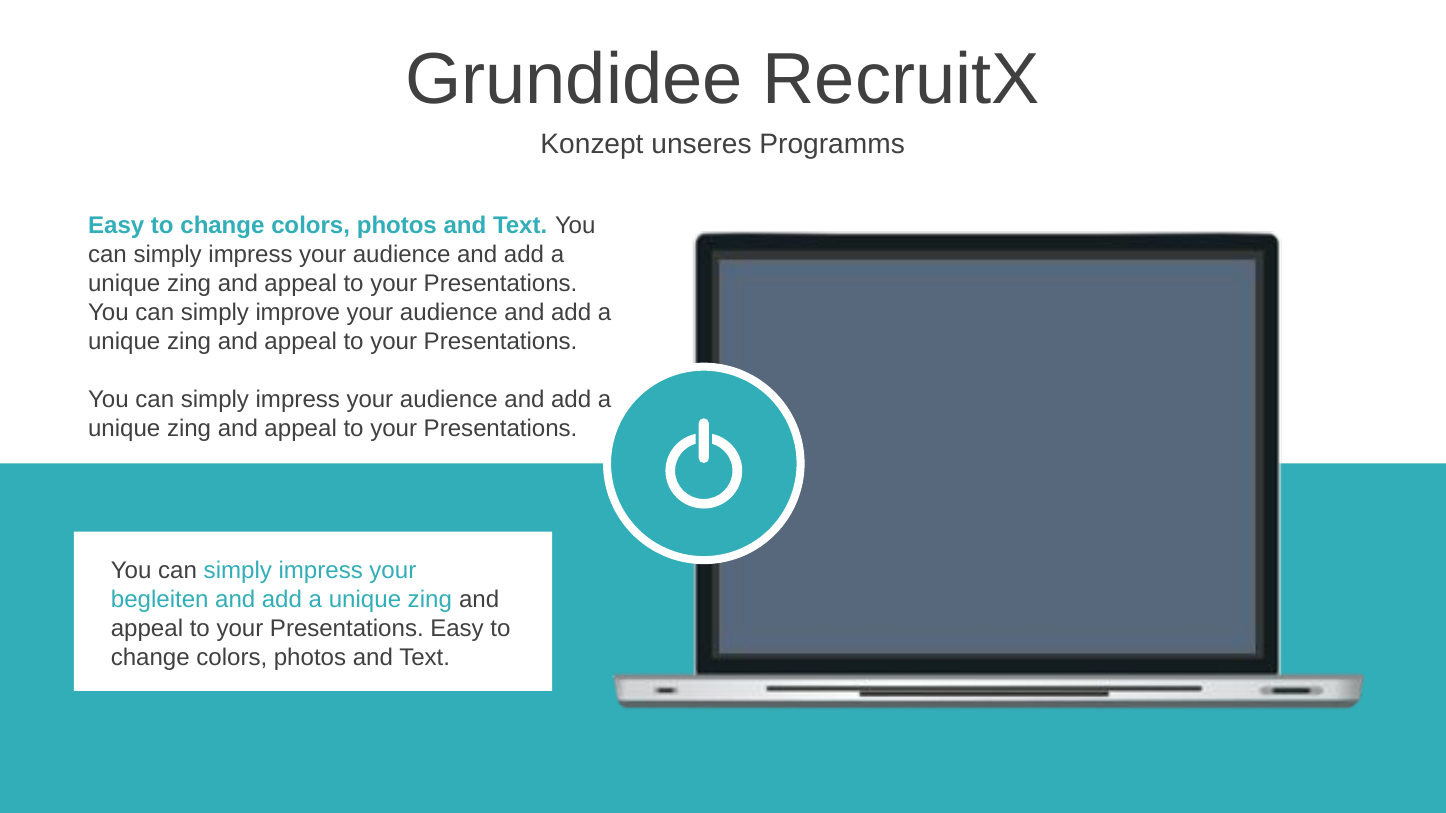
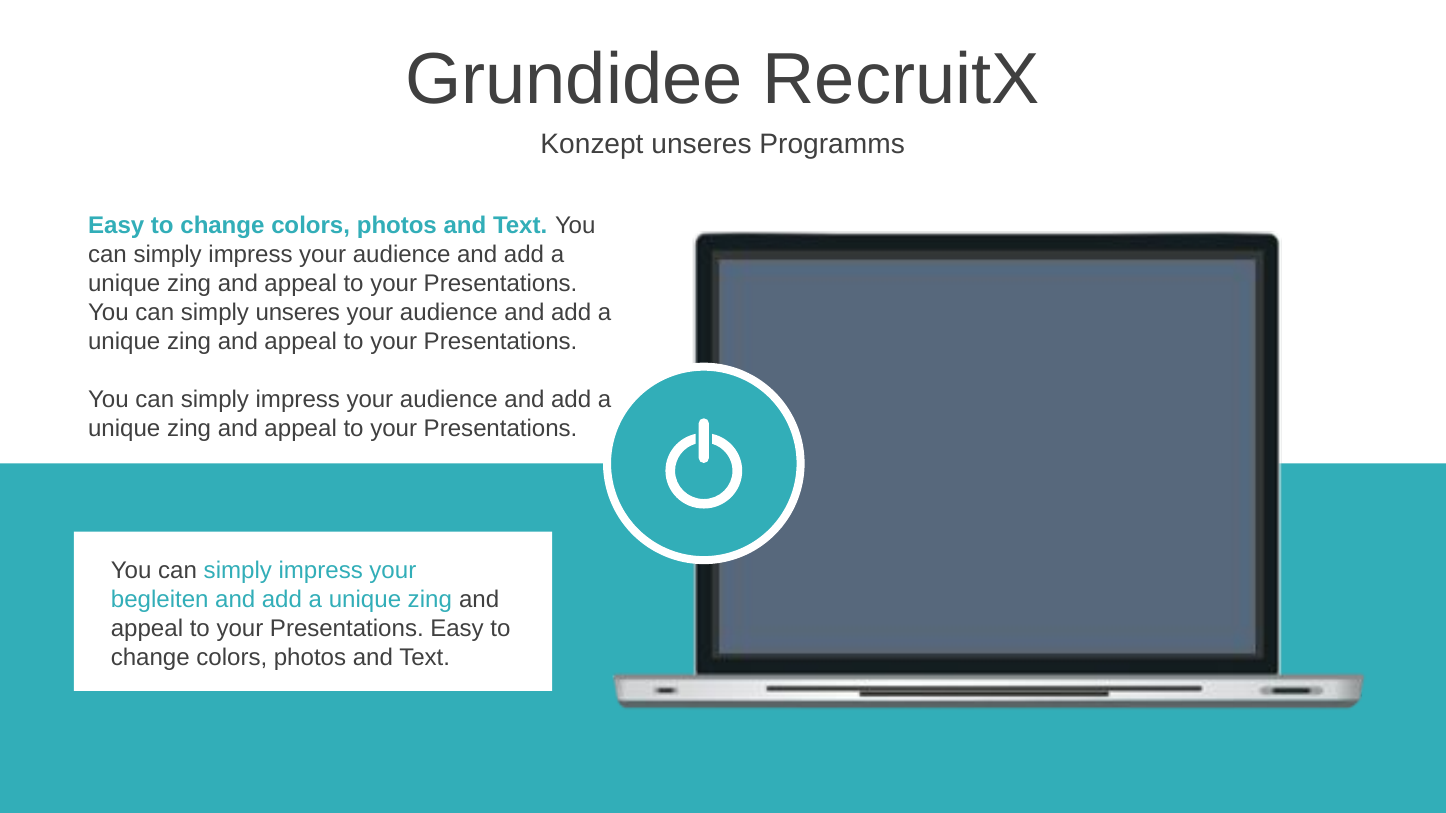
simply improve: improve -> unseres
